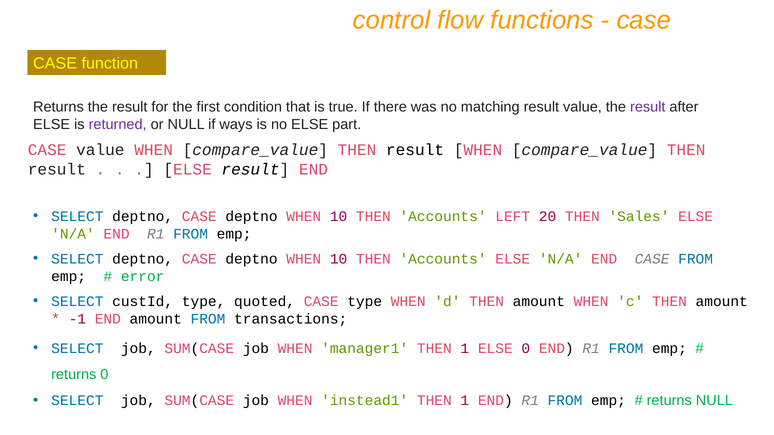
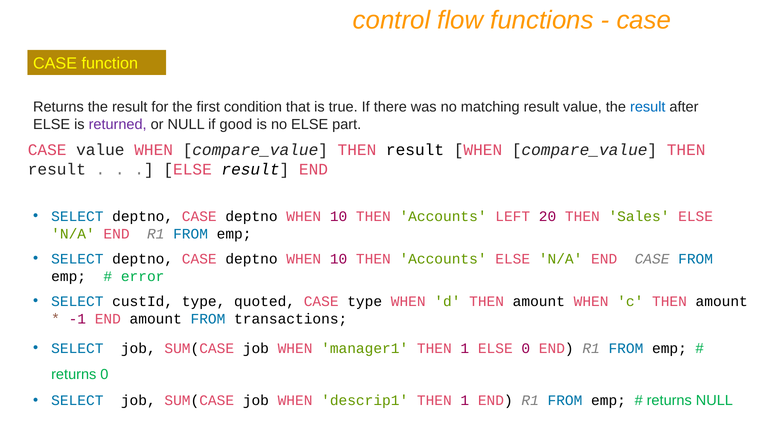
result at (648, 107) colour: purple -> blue
ways: ways -> good
instead1: instead1 -> descrip1
